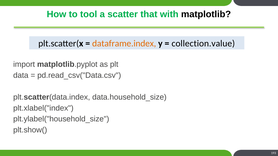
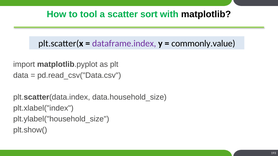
that: that -> sort
dataframe.index colour: orange -> purple
collection.value: collection.value -> commonly.value
